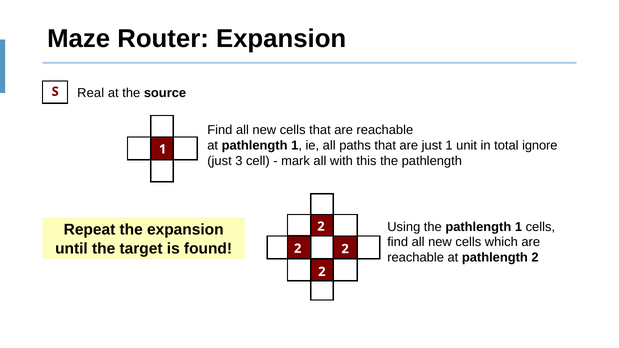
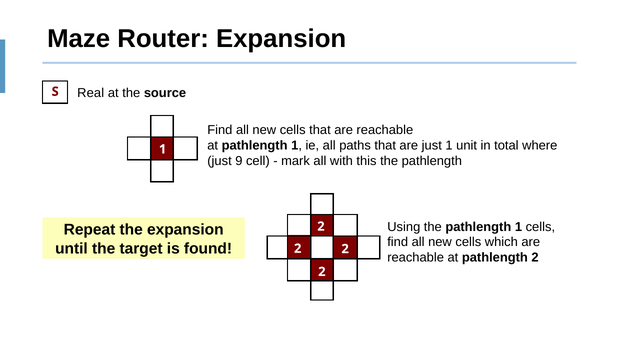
ignore: ignore -> where
3: 3 -> 9
